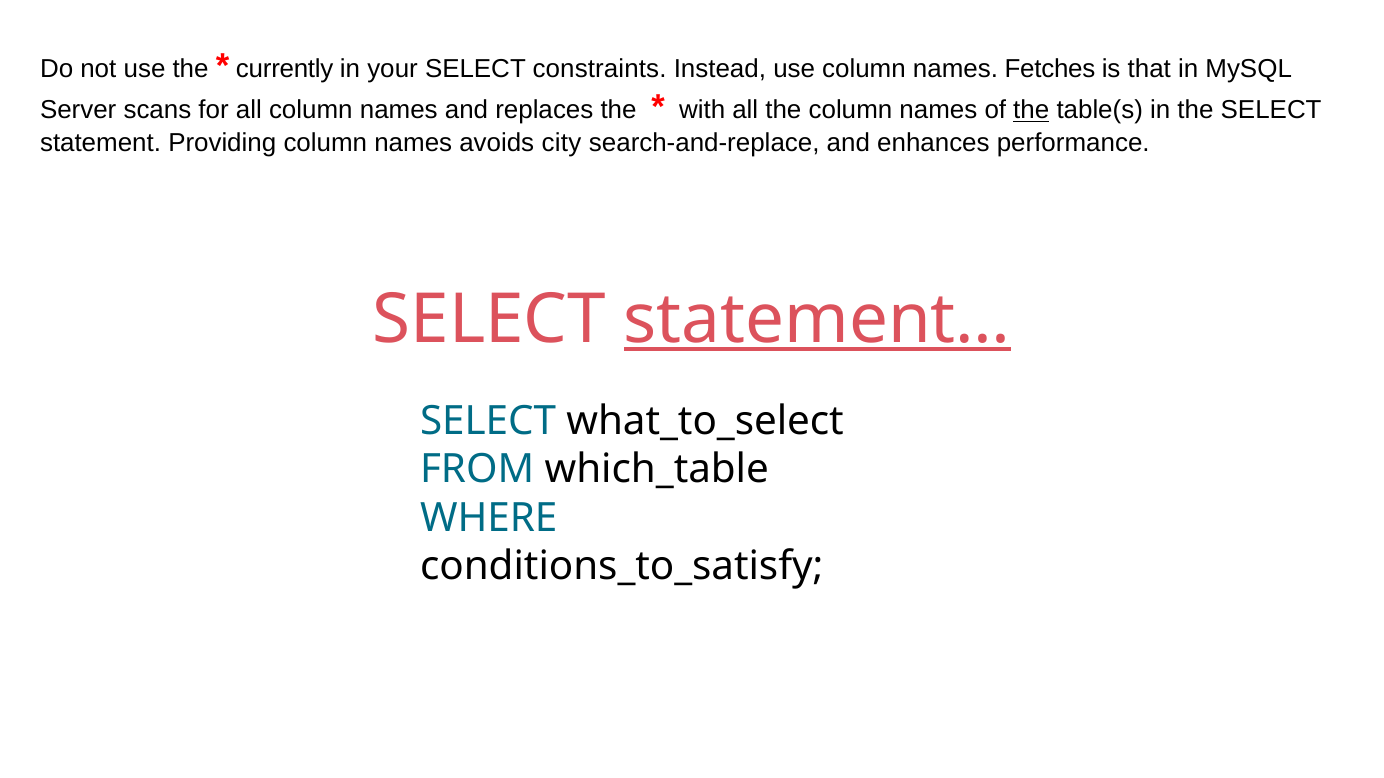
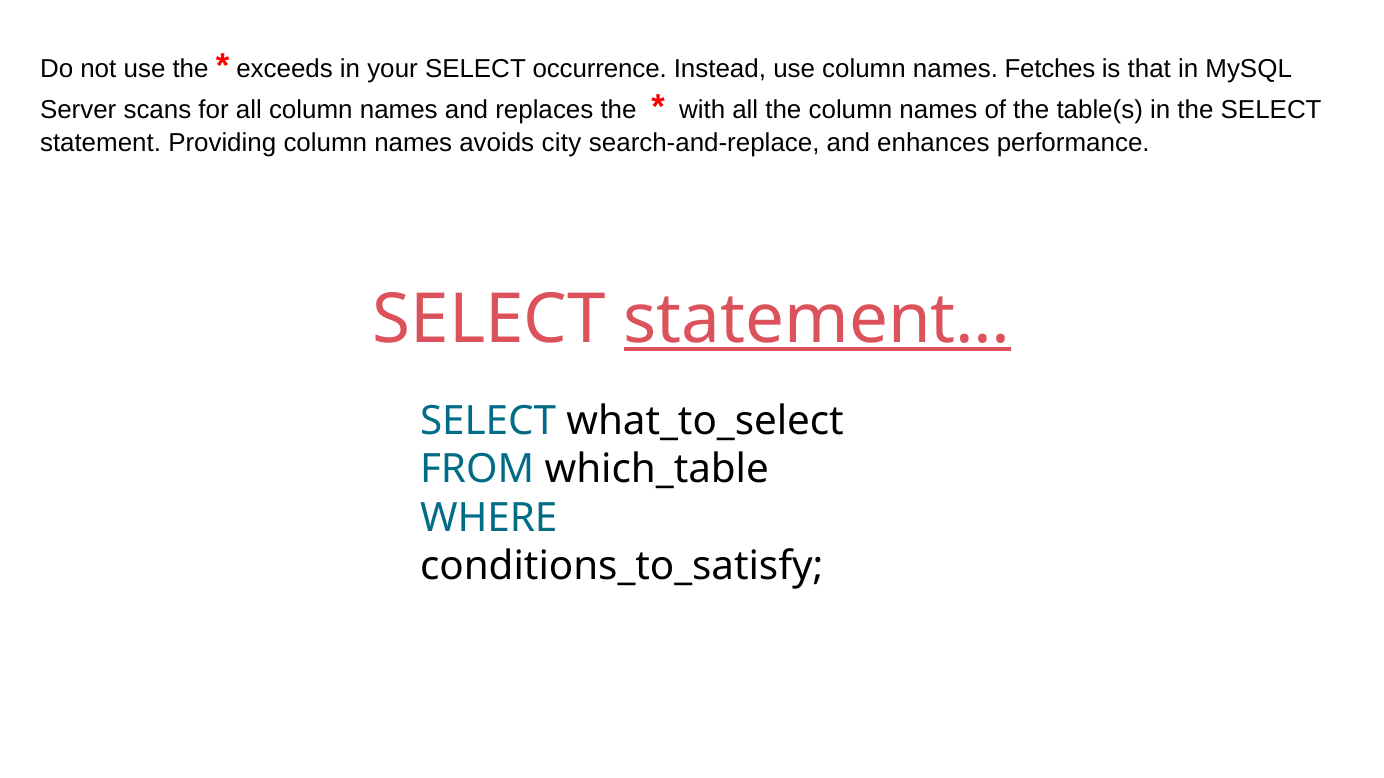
currently: currently -> exceeds
constraints: constraints -> occurrence
the at (1031, 110) underline: present -> none
